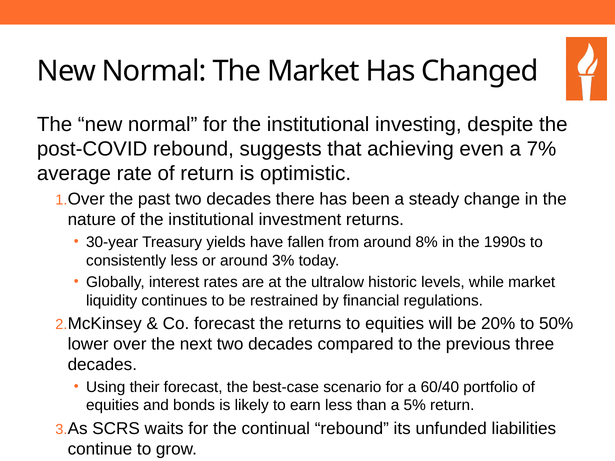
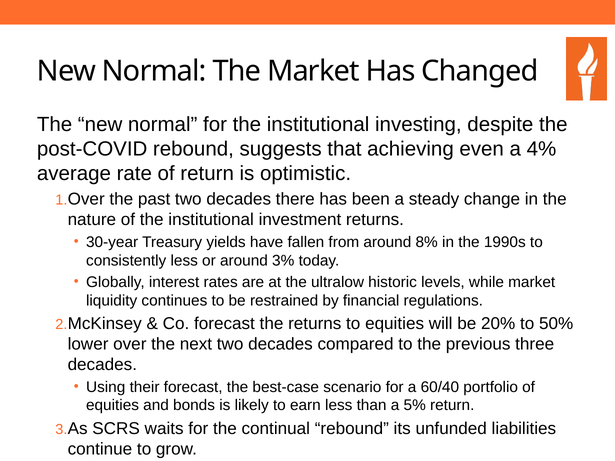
7%: 7% -> 4%
